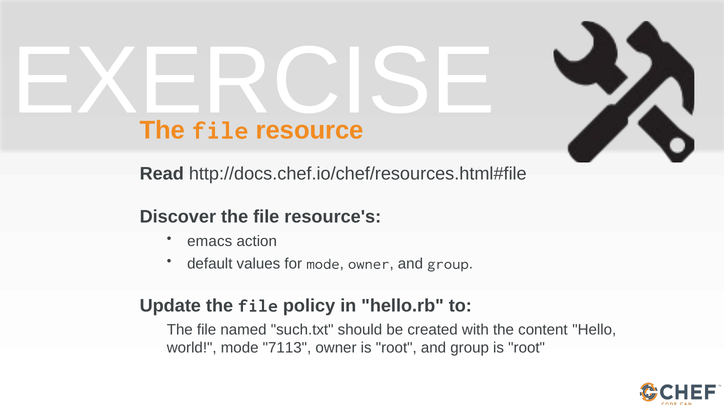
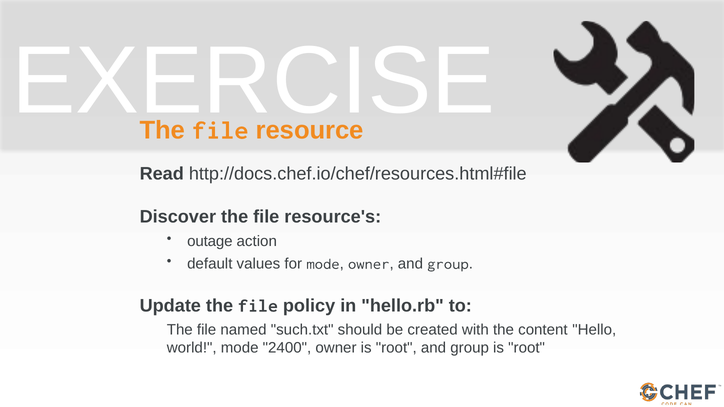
emacs: emacs -> outage
7113: 7113 -> 2400
